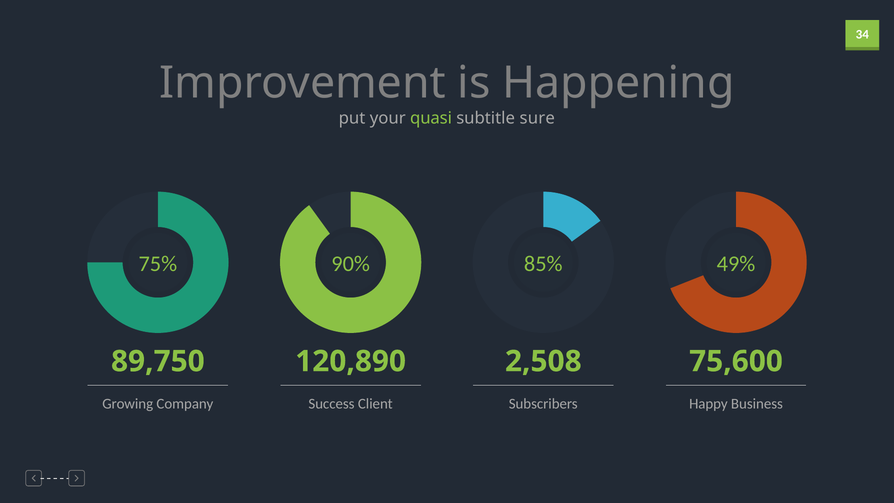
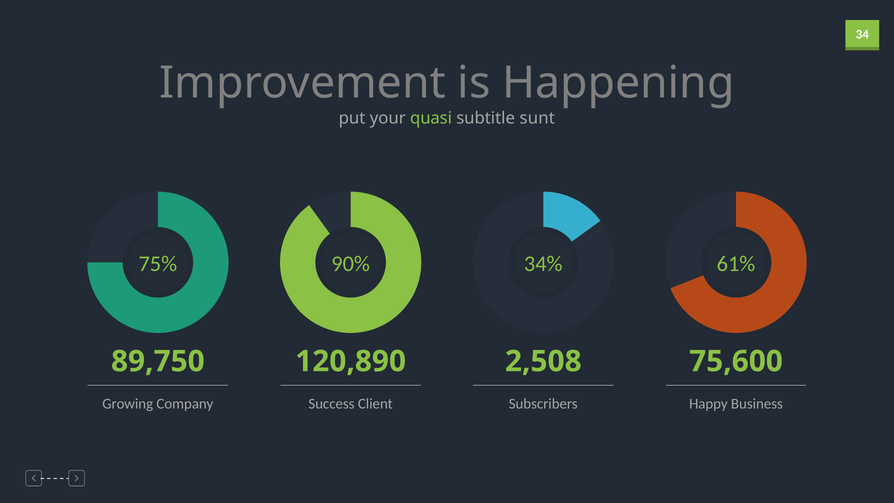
sure: sure -> sunt
85%: 85% -> 34%
49%: 49% -> 61%
